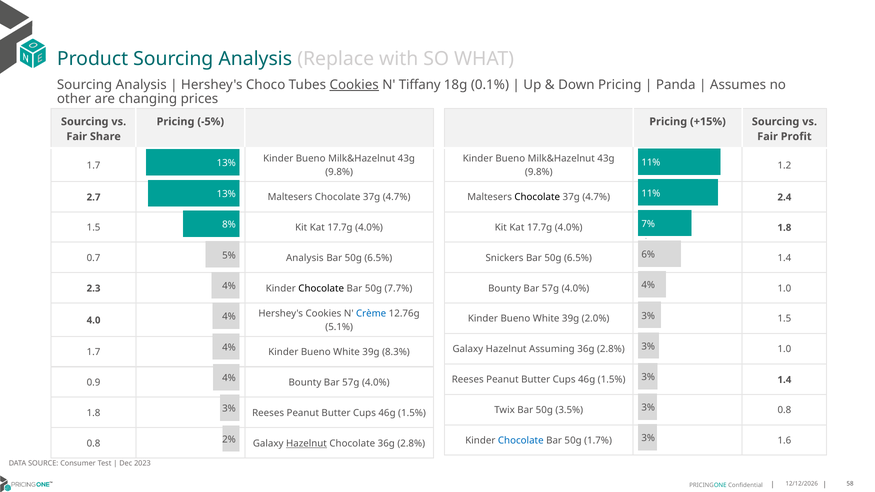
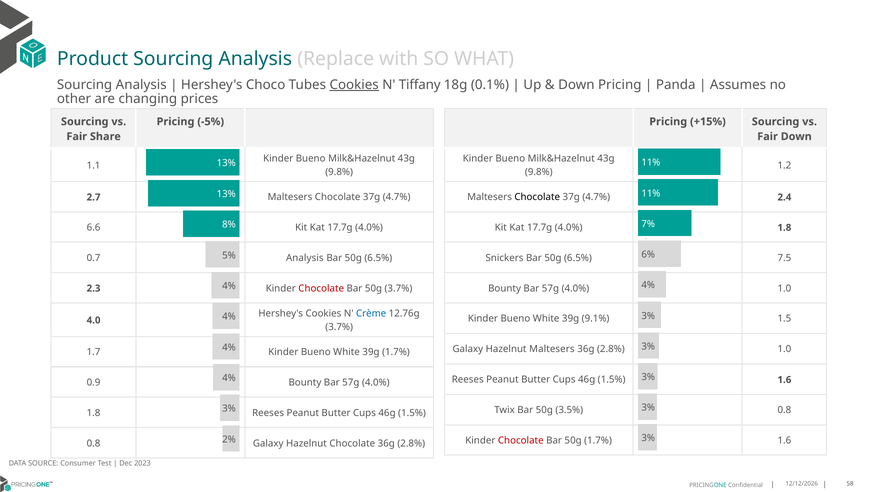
Fair Profit: Profit -> Down
1.7 at (94, 165): 1.7 -> 1.1
1.5 at (94, 228): 1.5 -> 6.6
6.5% 1.4: 1.4 -> 7.5
Chocolate at (321, 288) colour: black -> red
50g 7.7%: 7.7% -> 3.7%
2.0%: 2.0% -> 9.1%
5.1% at (339, 327): 5.1% -> 3.7%
Hazelnut Assuming: Assuming -> Maltesers
39g 8.3%: 8.3% -> 1.7%
1.5% 1.4: 1.4 -> 1.6
Chocolate at (521, 441) colour: blue -> red
Hazelnut at (306, 444) underline: present -> none
